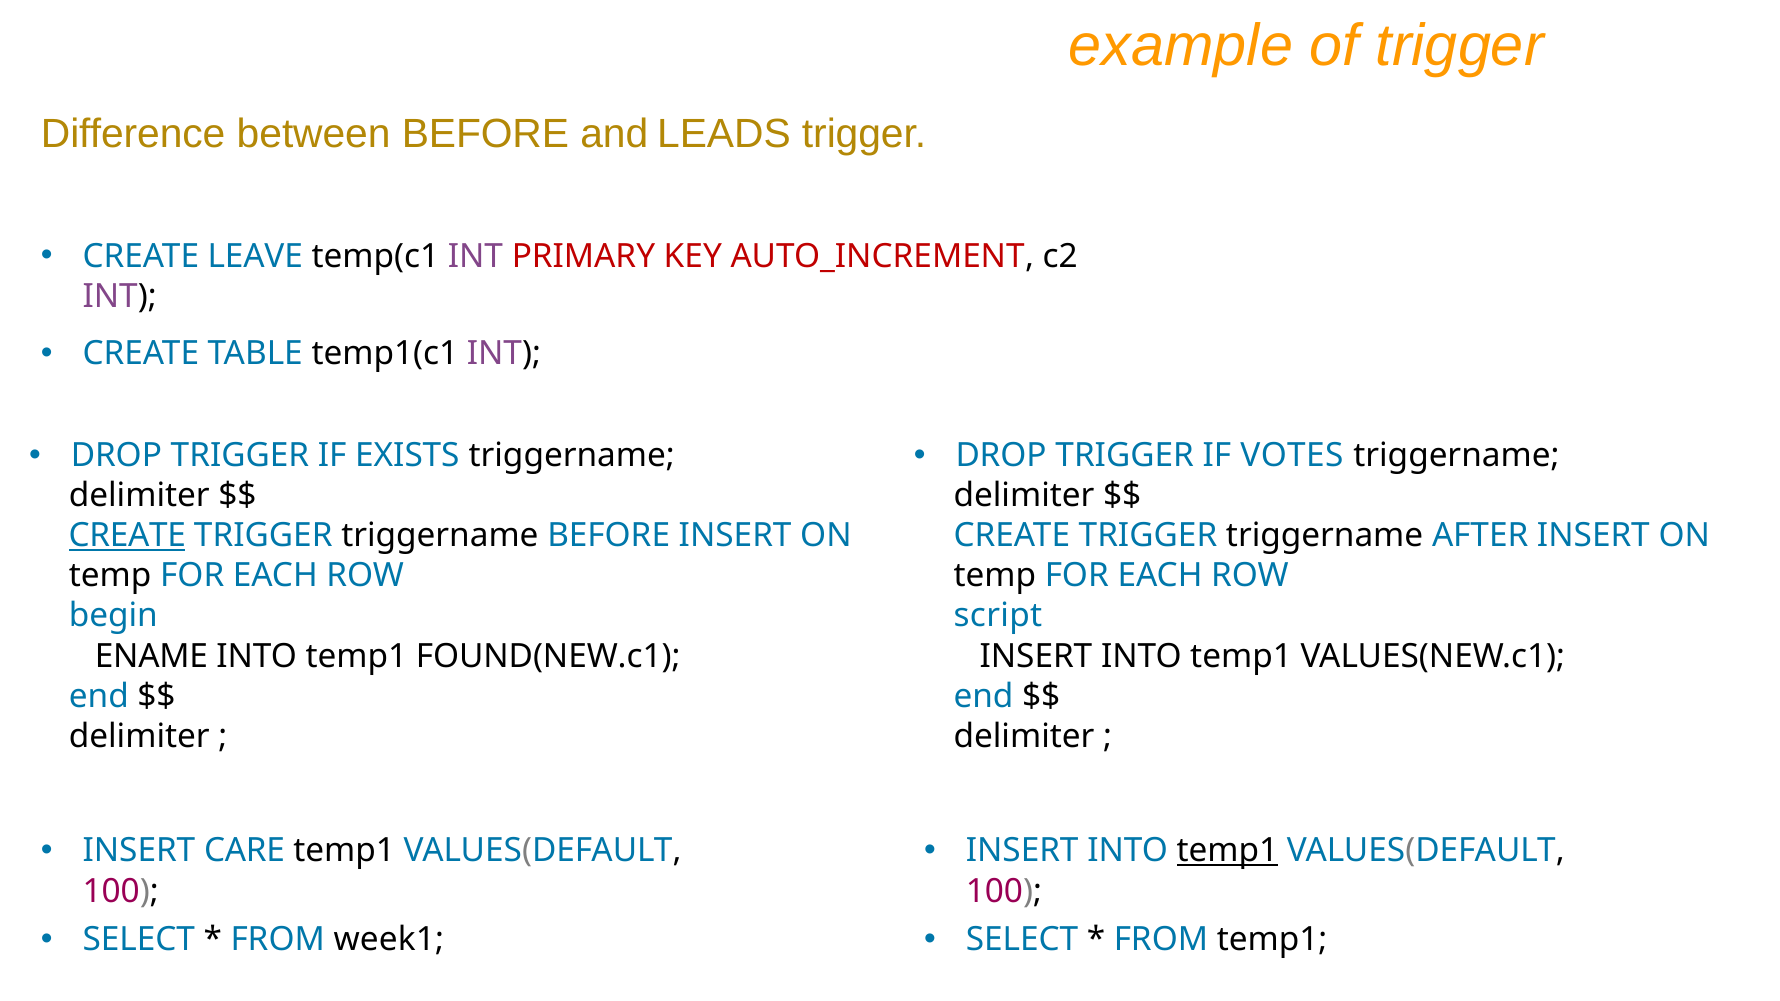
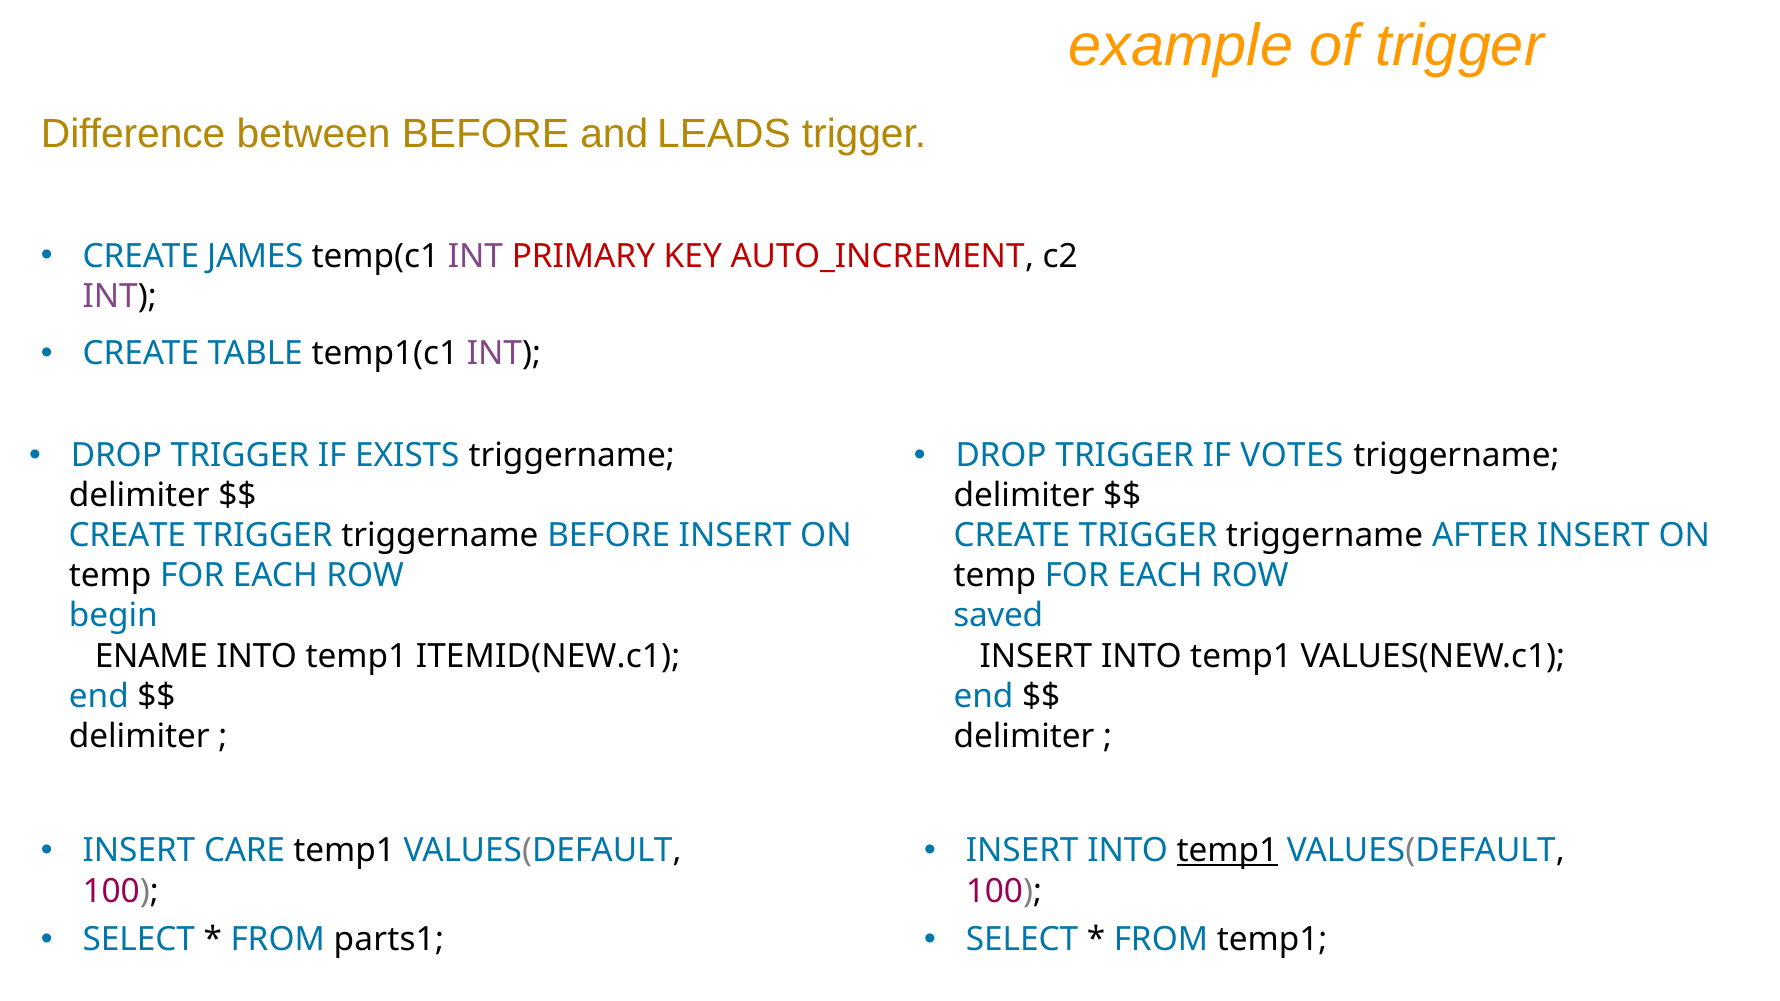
LEAVE: LEAVE -> JAMES
CREATE at (127, 536) underline: present -> none
script: script -> saved
FOUND(NEW.c1: FOUND(NEW.c1 -> ITEMID(NEW.c1
week1: week1 -> parts1
